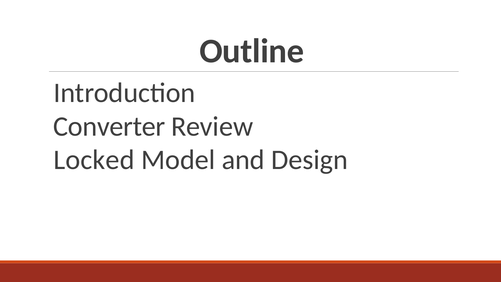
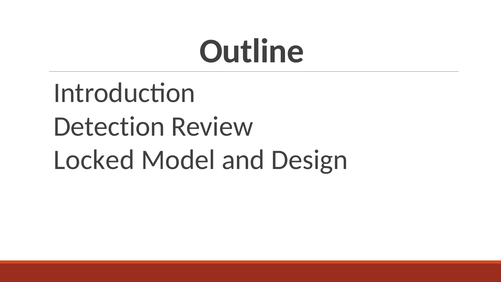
Converter: Converter -> Detection
